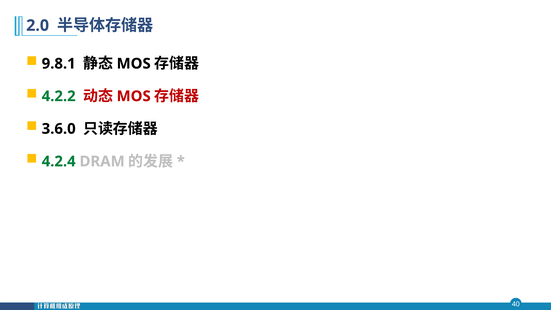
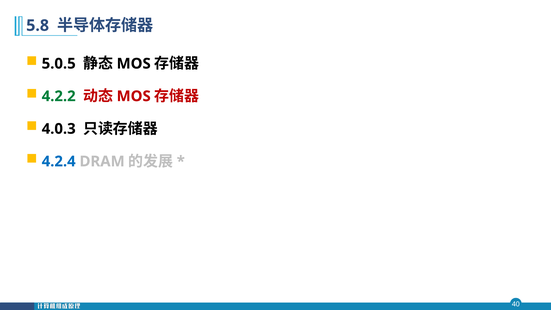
2.0: 2.0 -> 5.8
9.8.1: 9.8.1 -> 5.0.5
3.6.0: 3.6.0 -> 4.0.3
4.2.4 colour: green -> blue
